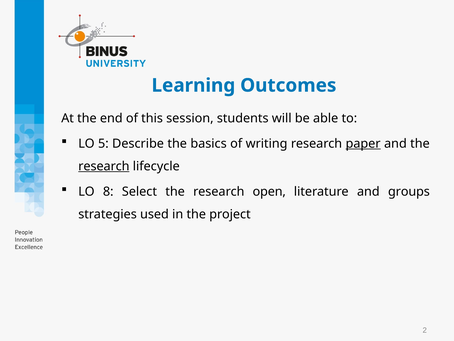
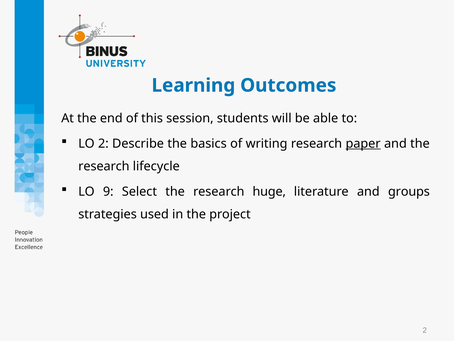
LO 5: 5 -> 2
research at (104, 166) underline: present -> none
8: 8 -> 9
open: open -> huge
